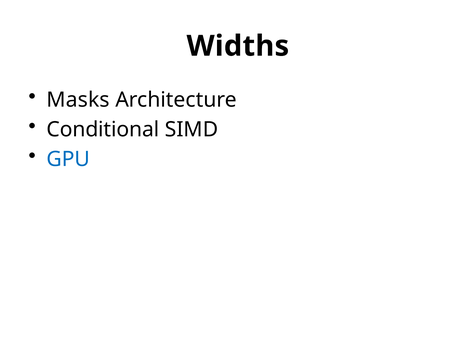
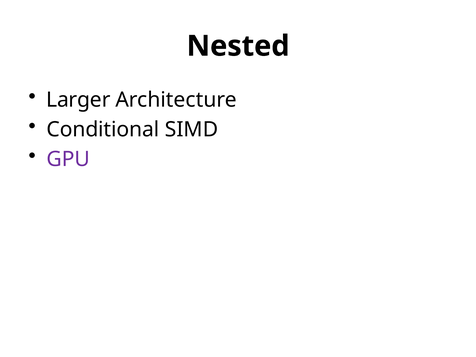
Widths: Widths -> Nested
Masks: Masks -> Larger
GPU colour: blue -> purple
